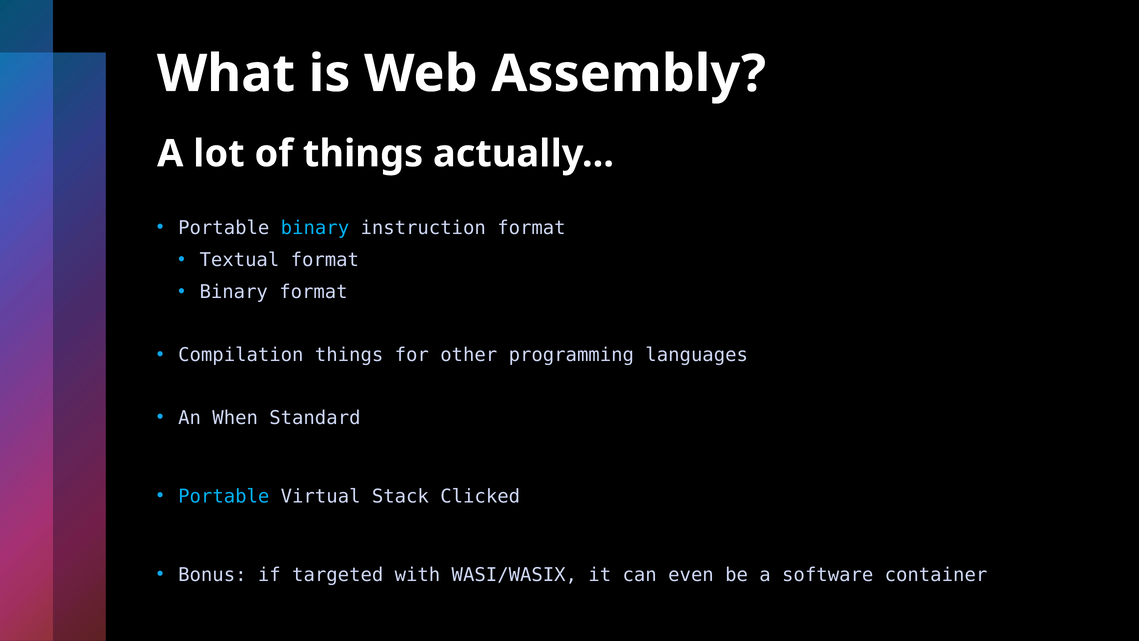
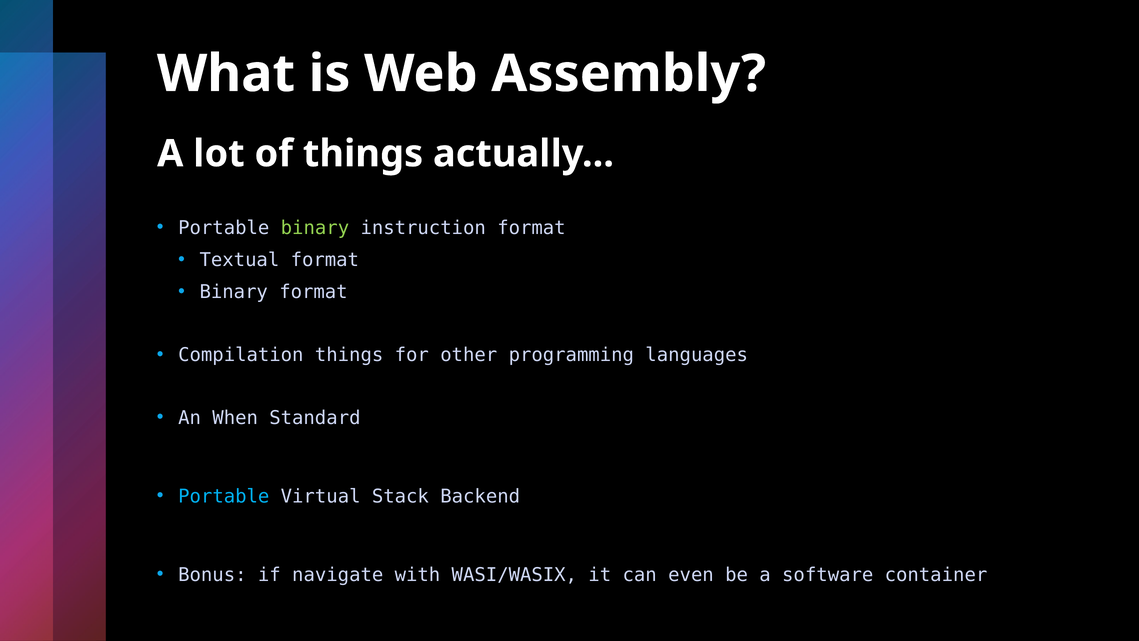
binary at (315, 228) colour: light blue -> light green
Clicked: Clicked -> Backend
targeted: targeted -> navigate
